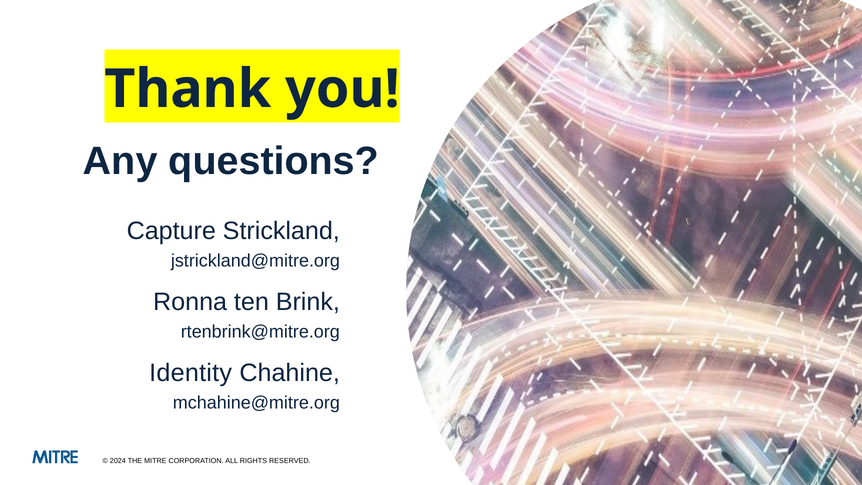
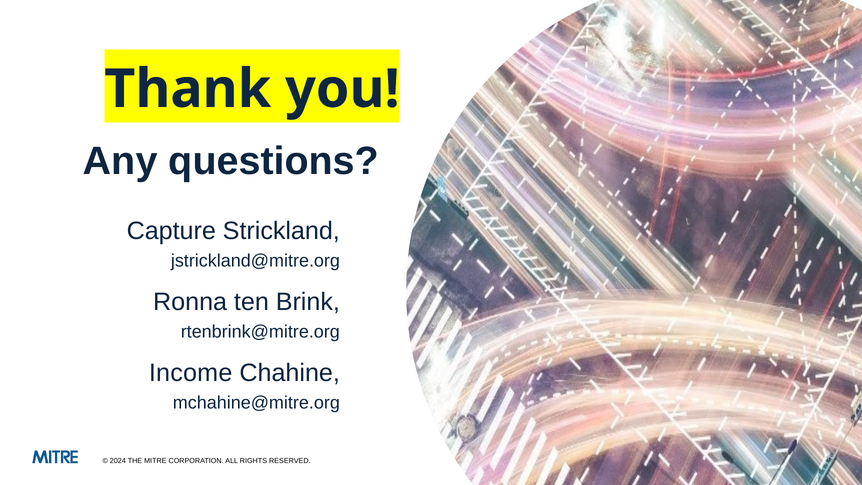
Identity: Identity -> Income
